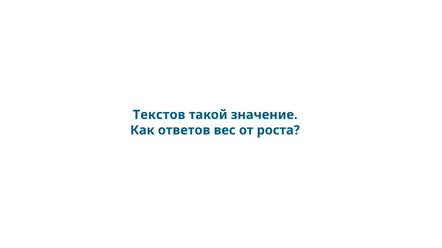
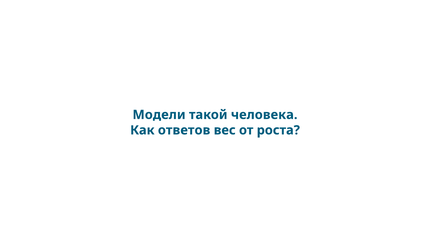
Текстов: Текстов -> Модели
значение: значение -> человека
